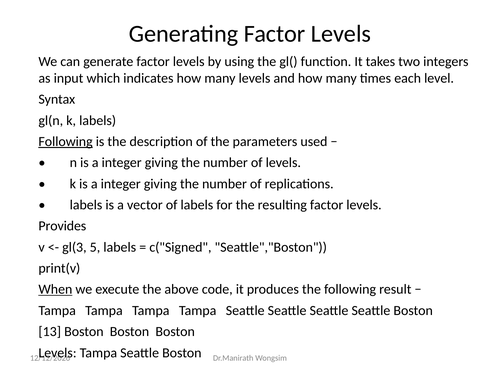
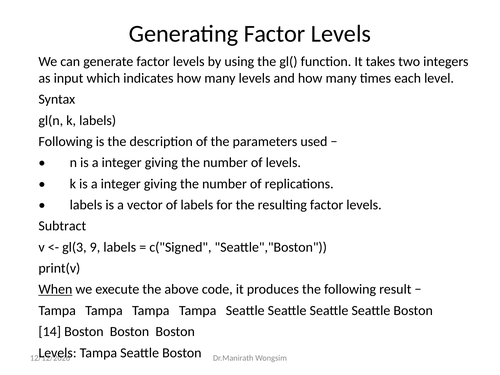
Following at (66, 142) underline: present -> none
Provides: Provides -> Subtract
5: 5 -> 9
13: 13 -> 14
